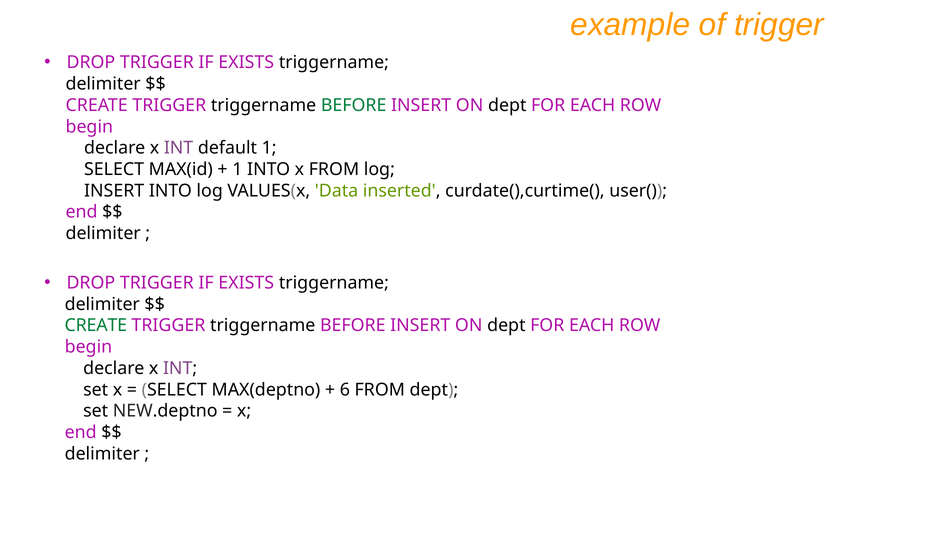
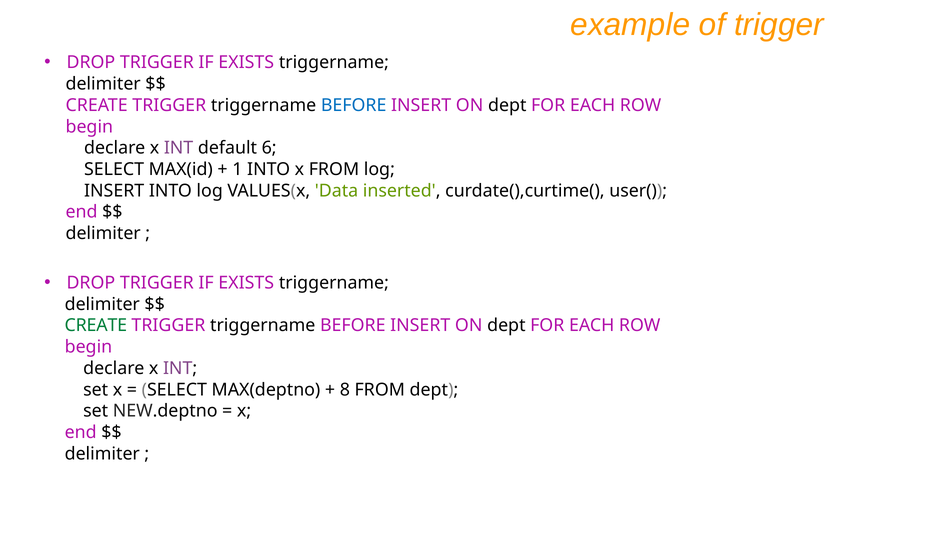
BEFORE at (354, 105) colour: green -> blue
default 1: 1 -> 6
6: 6 -> 8
